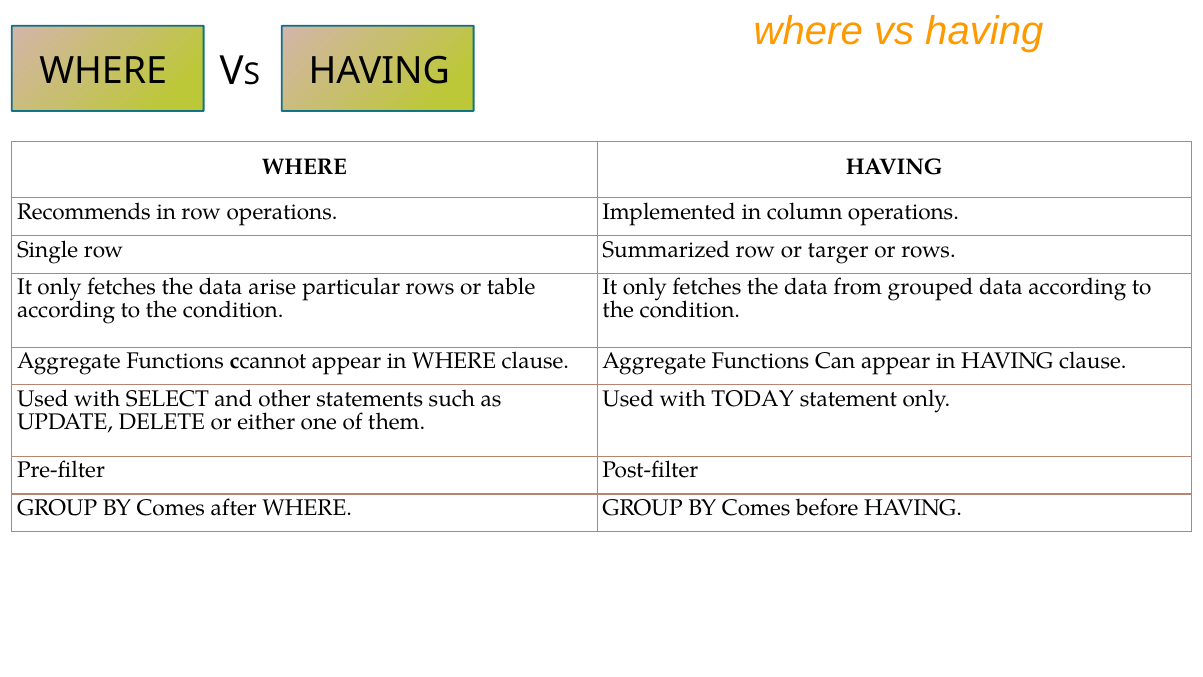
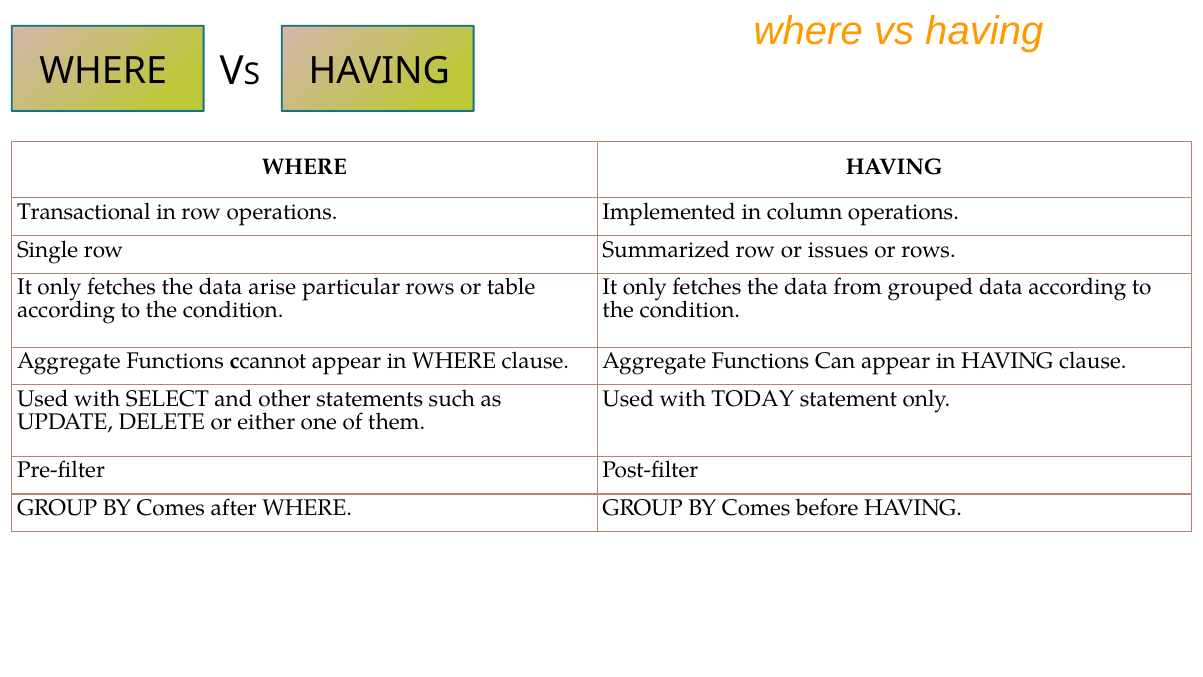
Recommends: Recommends -> Transactional
targer: targer -> issues
